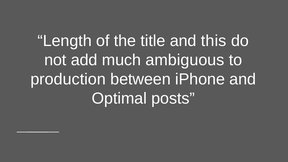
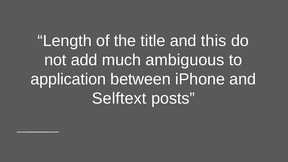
production: production -> application
Optimal: Optimal -> Selftext
